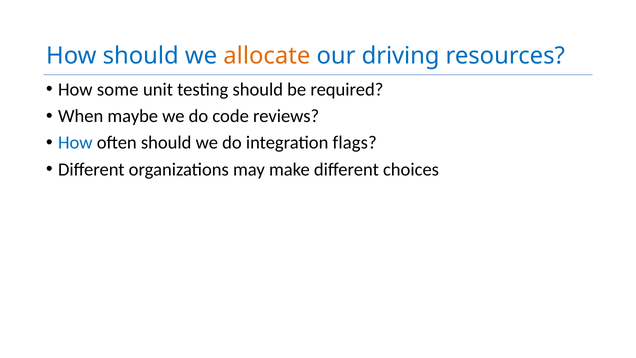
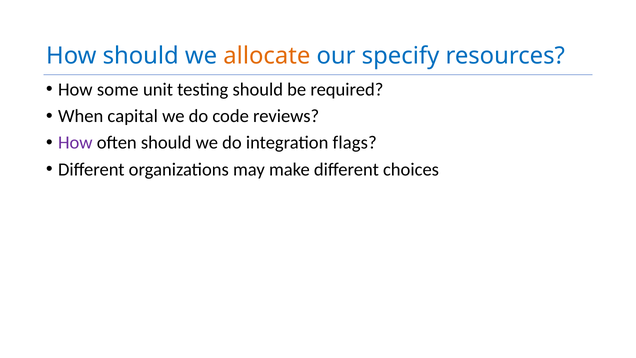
driving: driving -> specify
maybe: maybe -> capital
How at (75, 143) colour: blue -> purple
